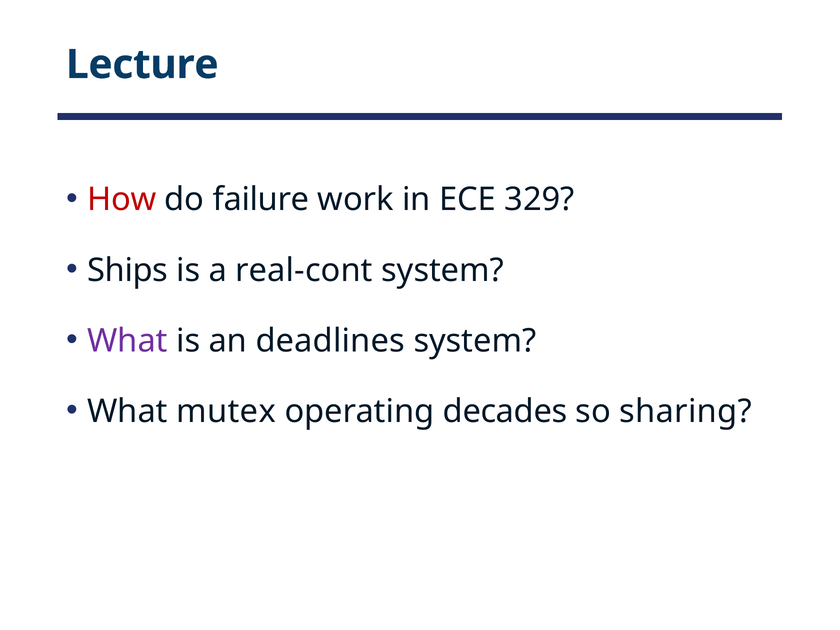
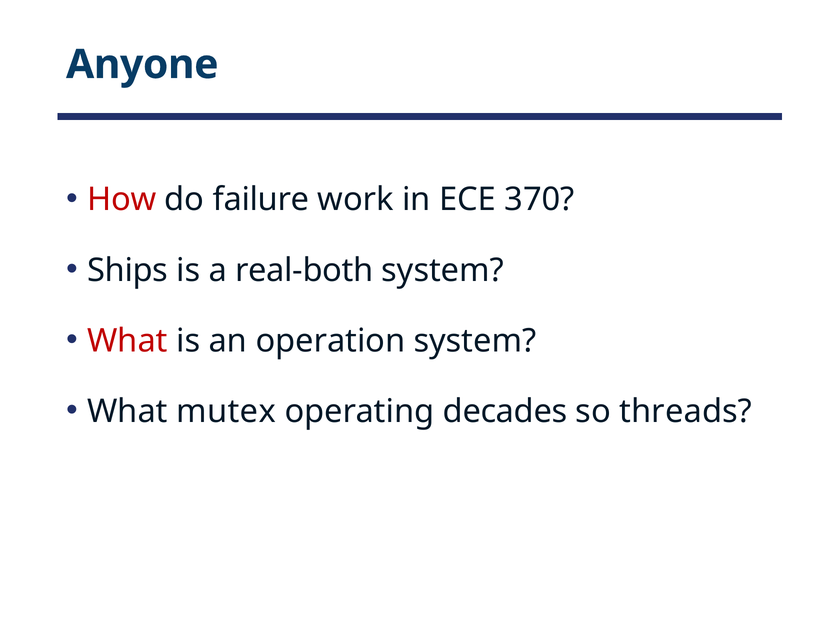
Lecture: Lecture -> Anyone
329: 329 -> 370
real-cont: real-cont -> real-both
What at (127, 341) colour: purple -> red
deadlines: deadlines -> operation
sharing: sharing -> threads
